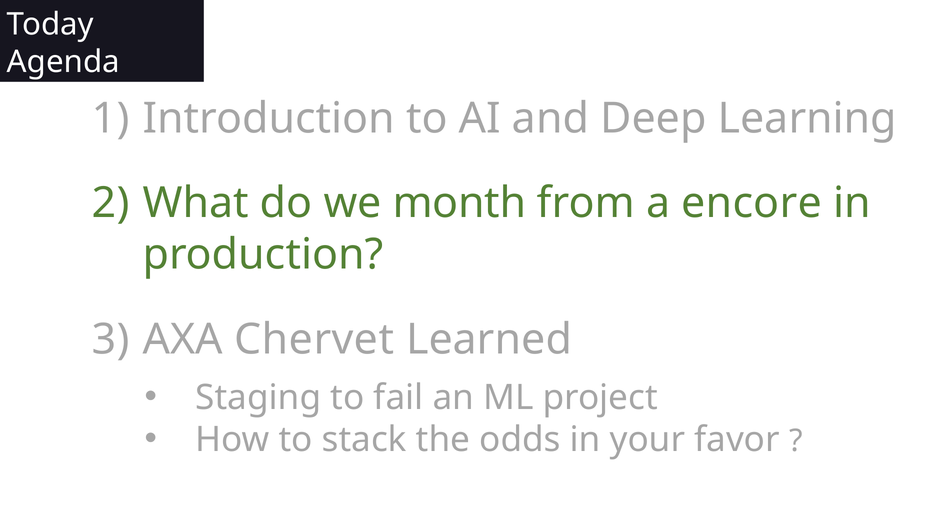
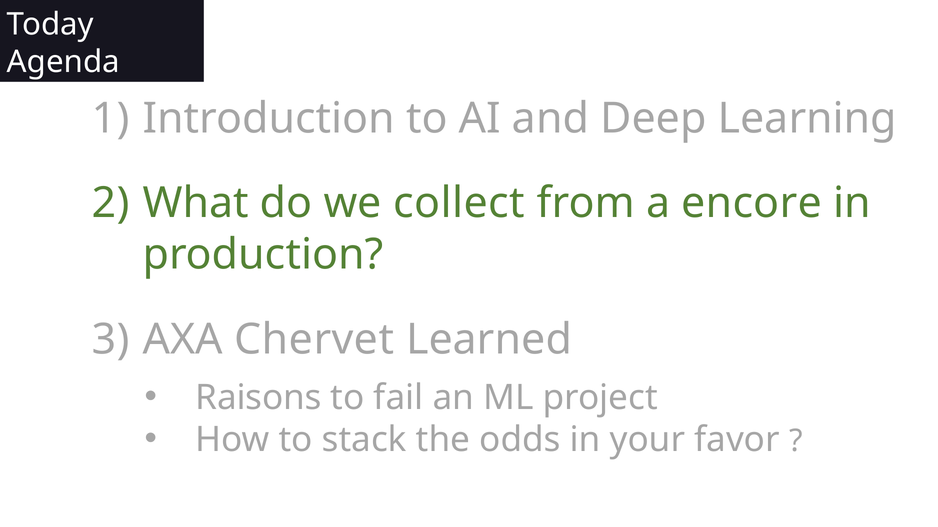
month: month -> collect
Staging: Staging -> Raisons
